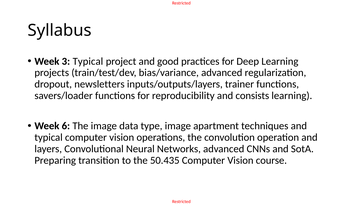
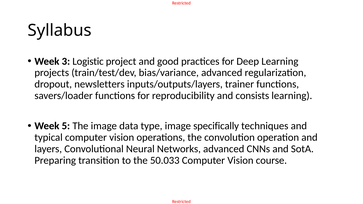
3 Typical: Typical -> Logistic
6: 6 -> 5
apartment: apartment -> specifically
50.435: 50.435 -> 50.033
